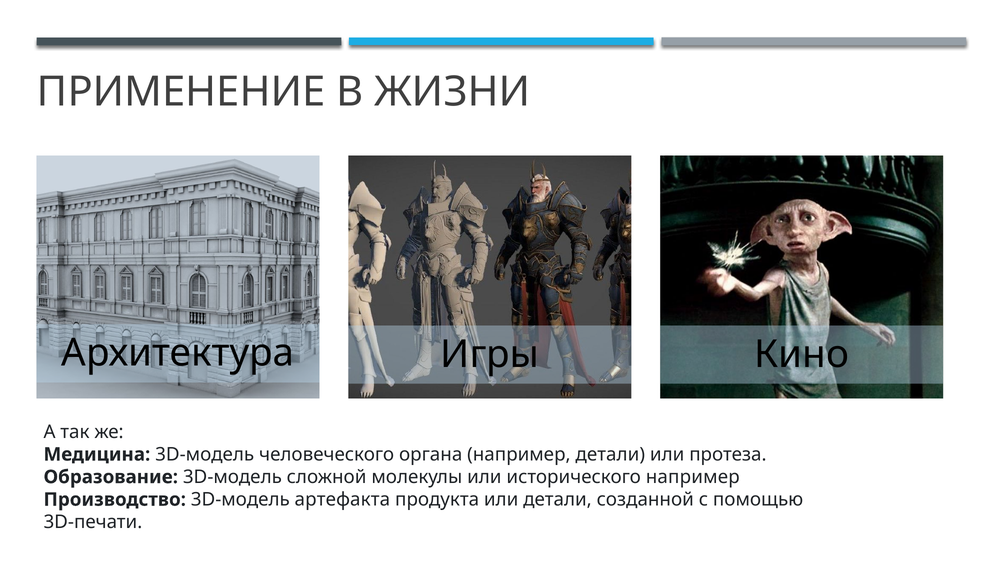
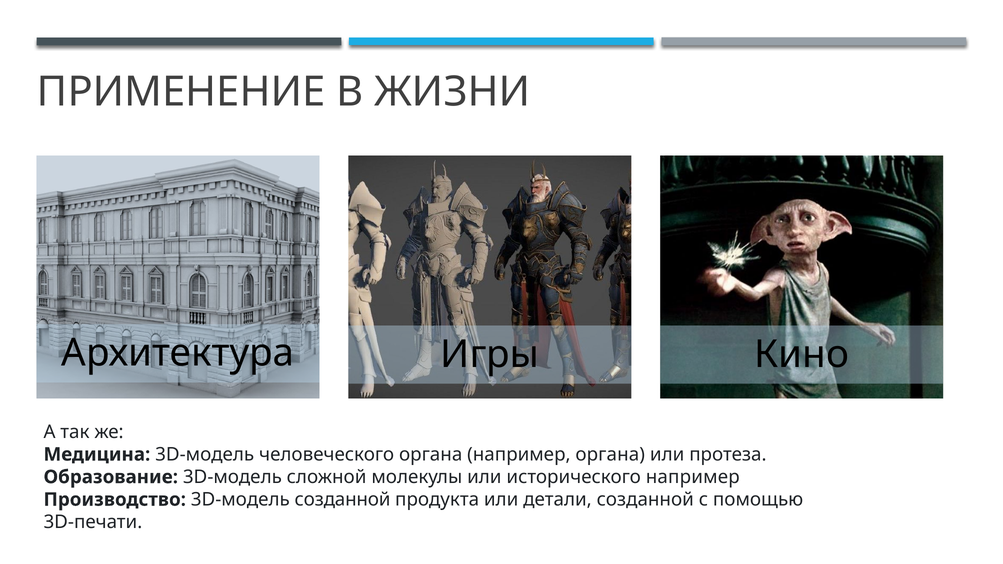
например детали: детали -> органа
3D-модель артефакта: артефакта -> созданной
